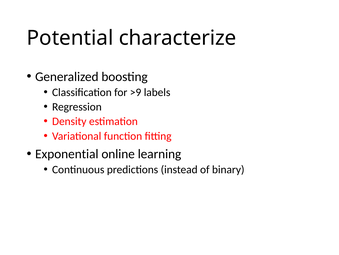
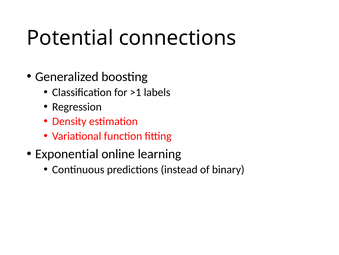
characterize: characterize -> connections
>9: >9 -> >1
